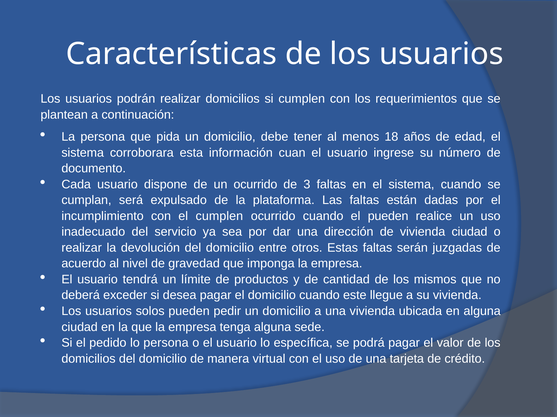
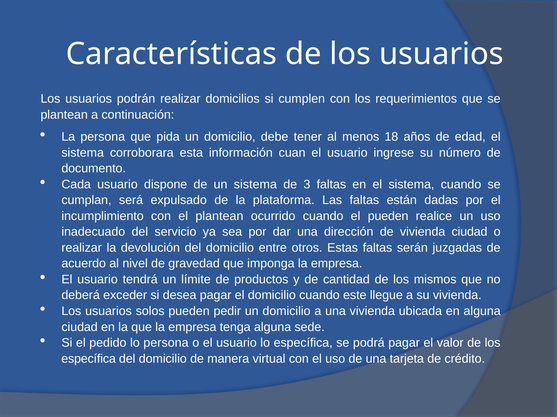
un ocurrido: ocurrido -> sistema
el cumplen: cumplen -> plantean
domicilios at (88, 359): domicilios -> específica
